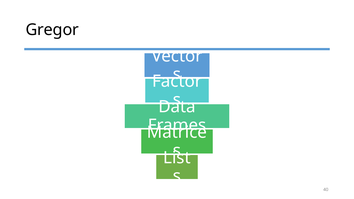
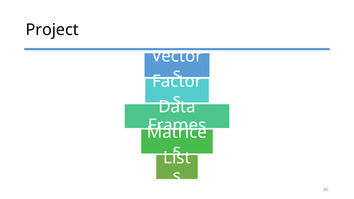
Gregor: Gregor -> Project
